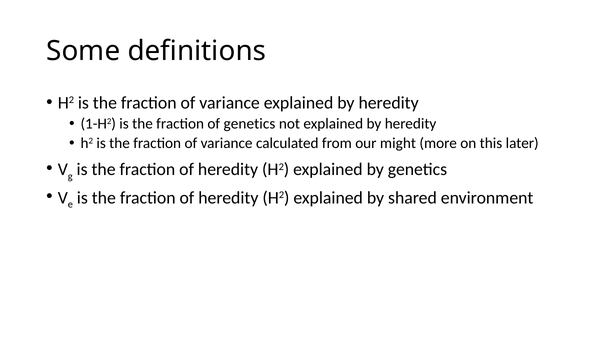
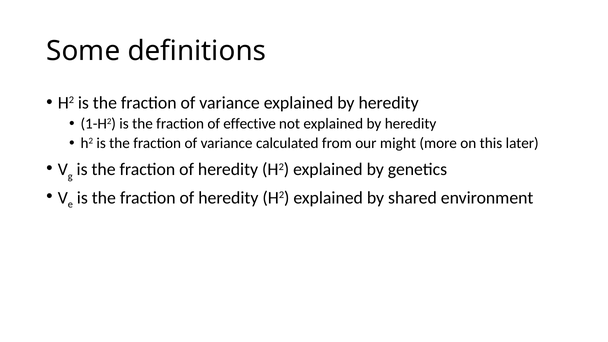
of genetics: genetics -> effective
